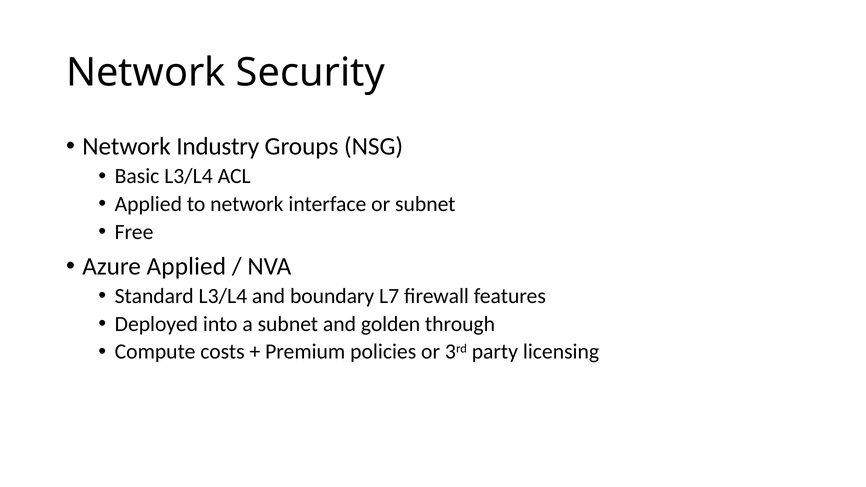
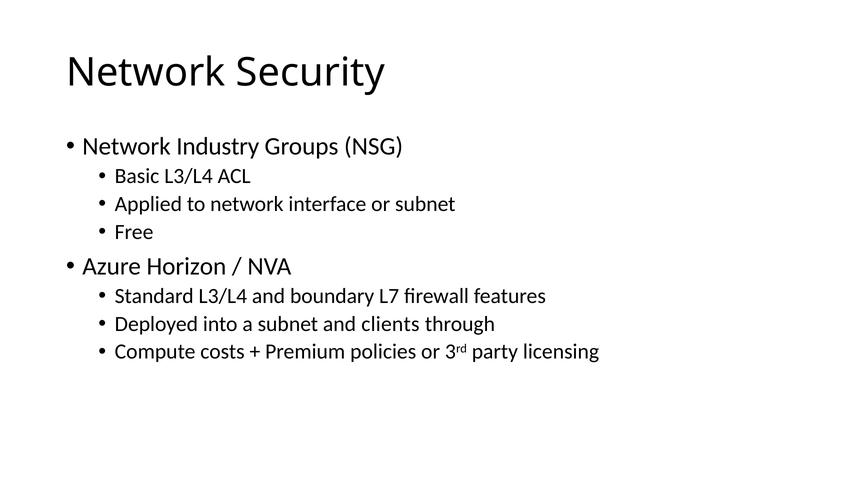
Azure Applied: Applied -> Horizon
golden: golden -> clients
